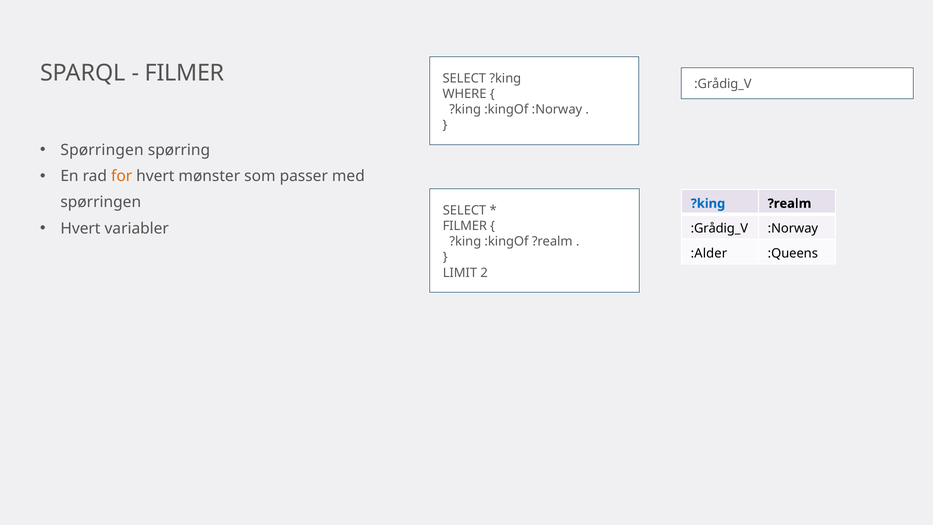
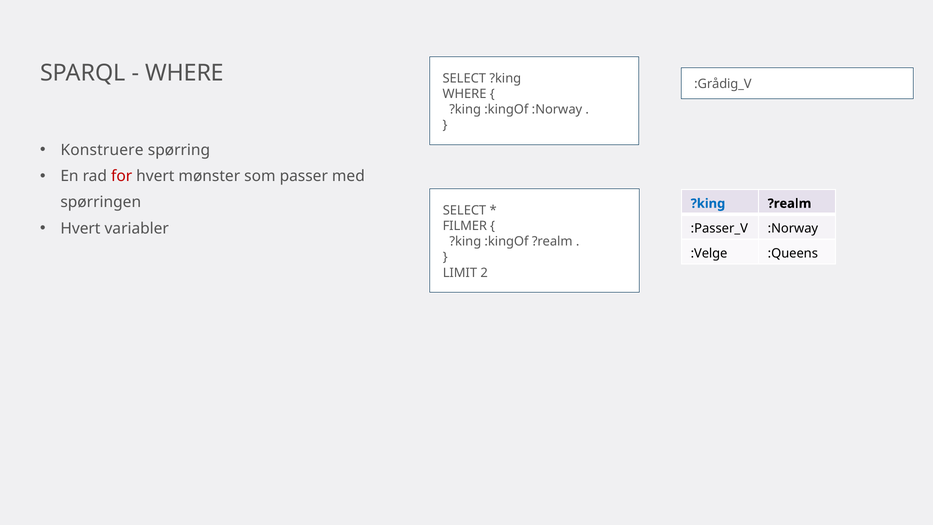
FILMER at (185, 73): FILMER -> WHERE
Spørringen at (102, 150): Spørringen -> Konstruere
for colour: orange -> red
:Grådig_V at (719, 228): :Grådig_V -> :Passer_V
:Alder: :Alder -> :Velge
